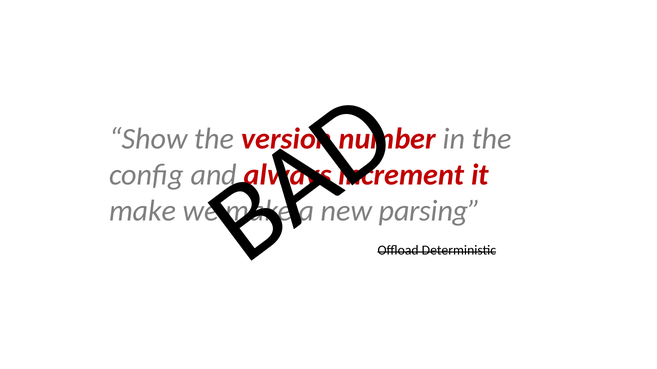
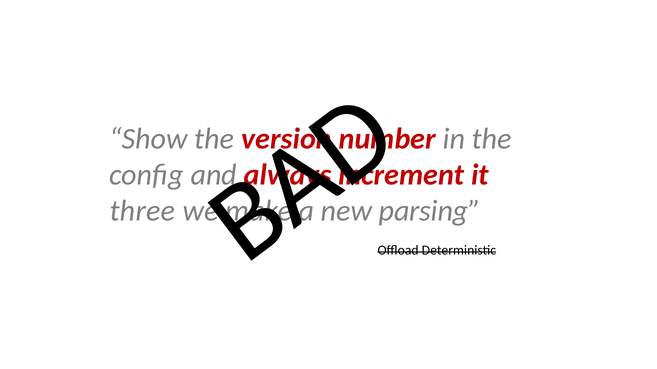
make at (143, 211): make -> three
